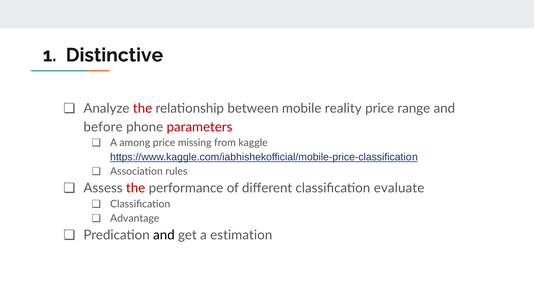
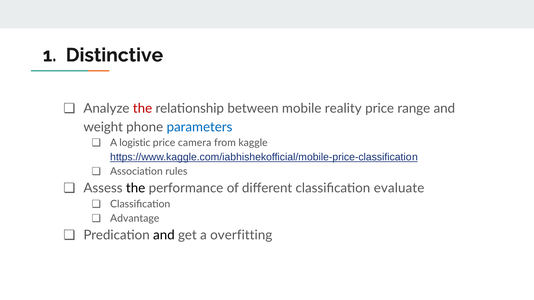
before: before -> weight
parameters colour: red -> blue
among: among -> logistic
missing: missing -> camera
the at (136, 188) colour: red -> black
estimation: estimation -> overfitting
